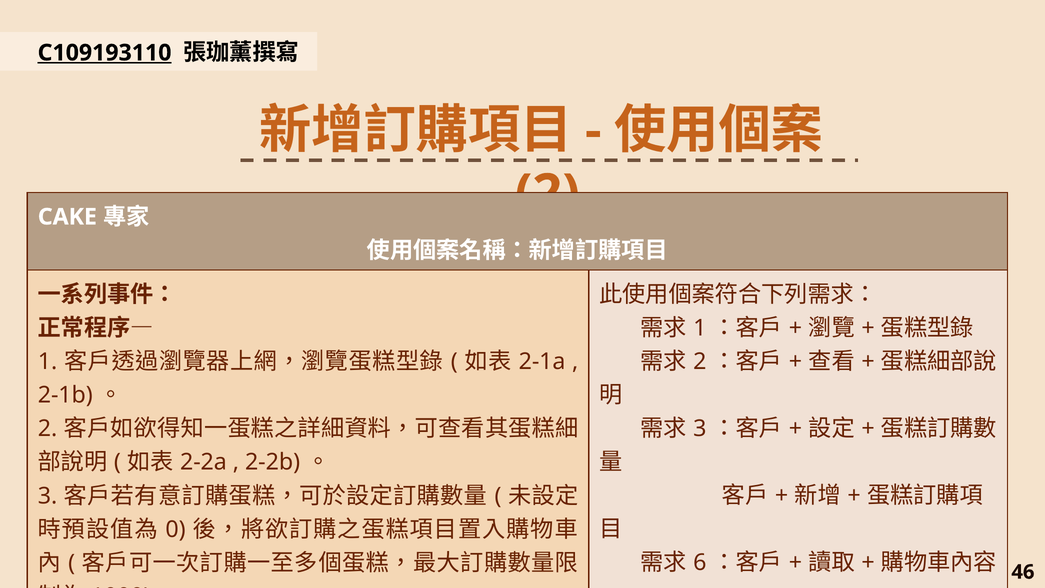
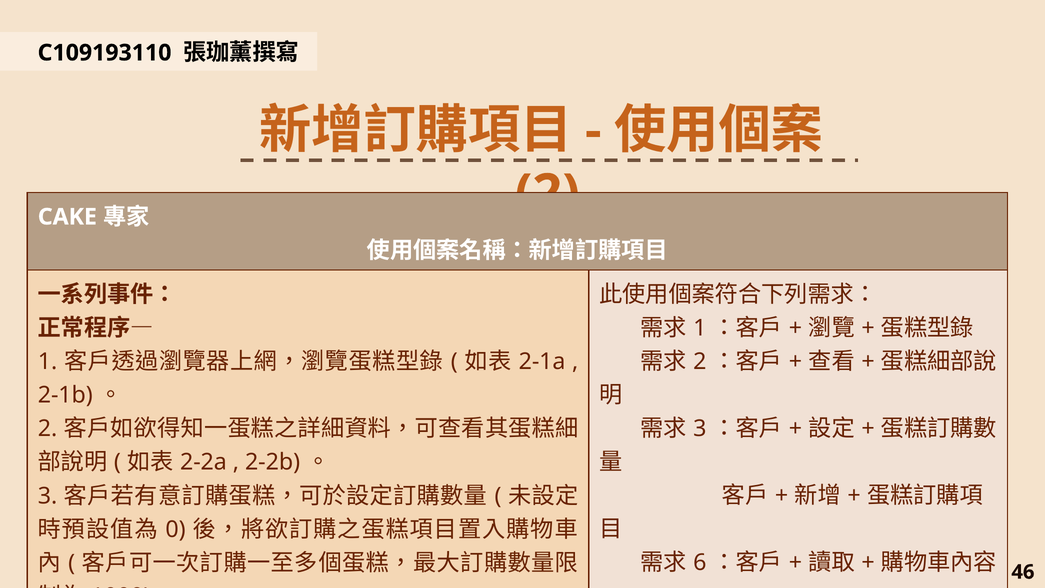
C109193110 underline: present -> none
